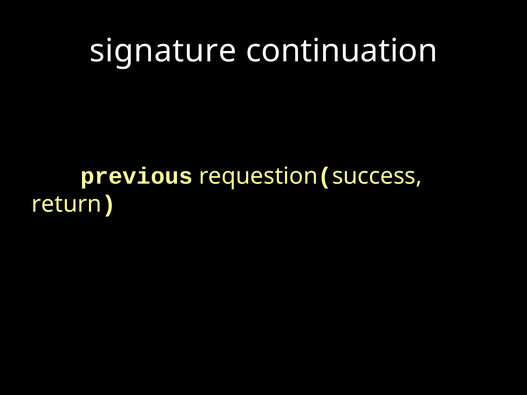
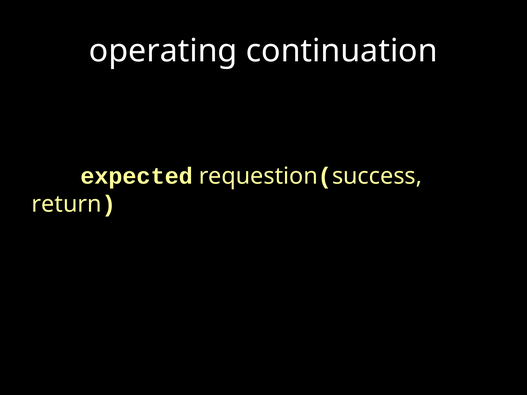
signature: signature -> operating
previous: previous -> expected
